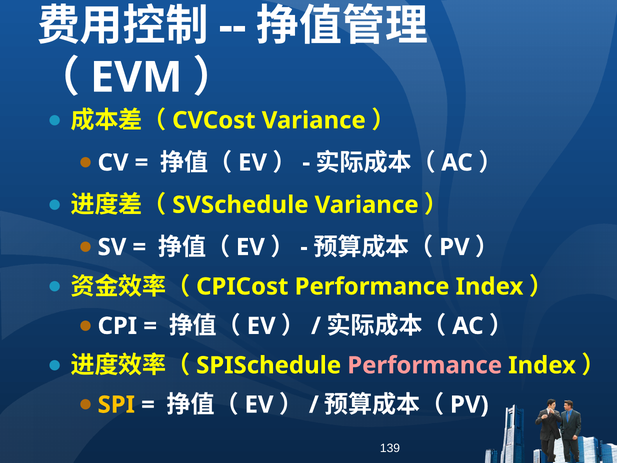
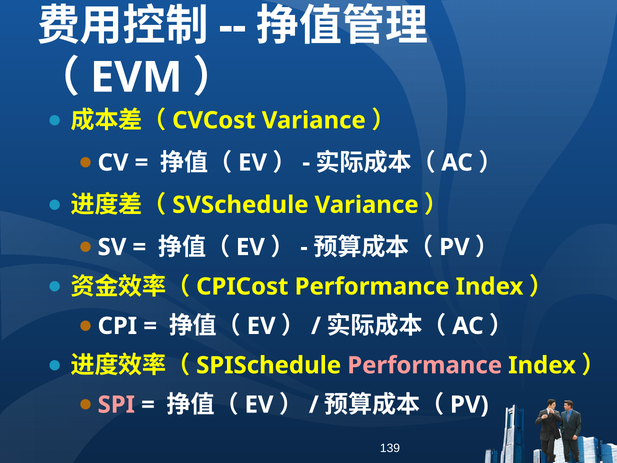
SPI colour: yellow -> pink
